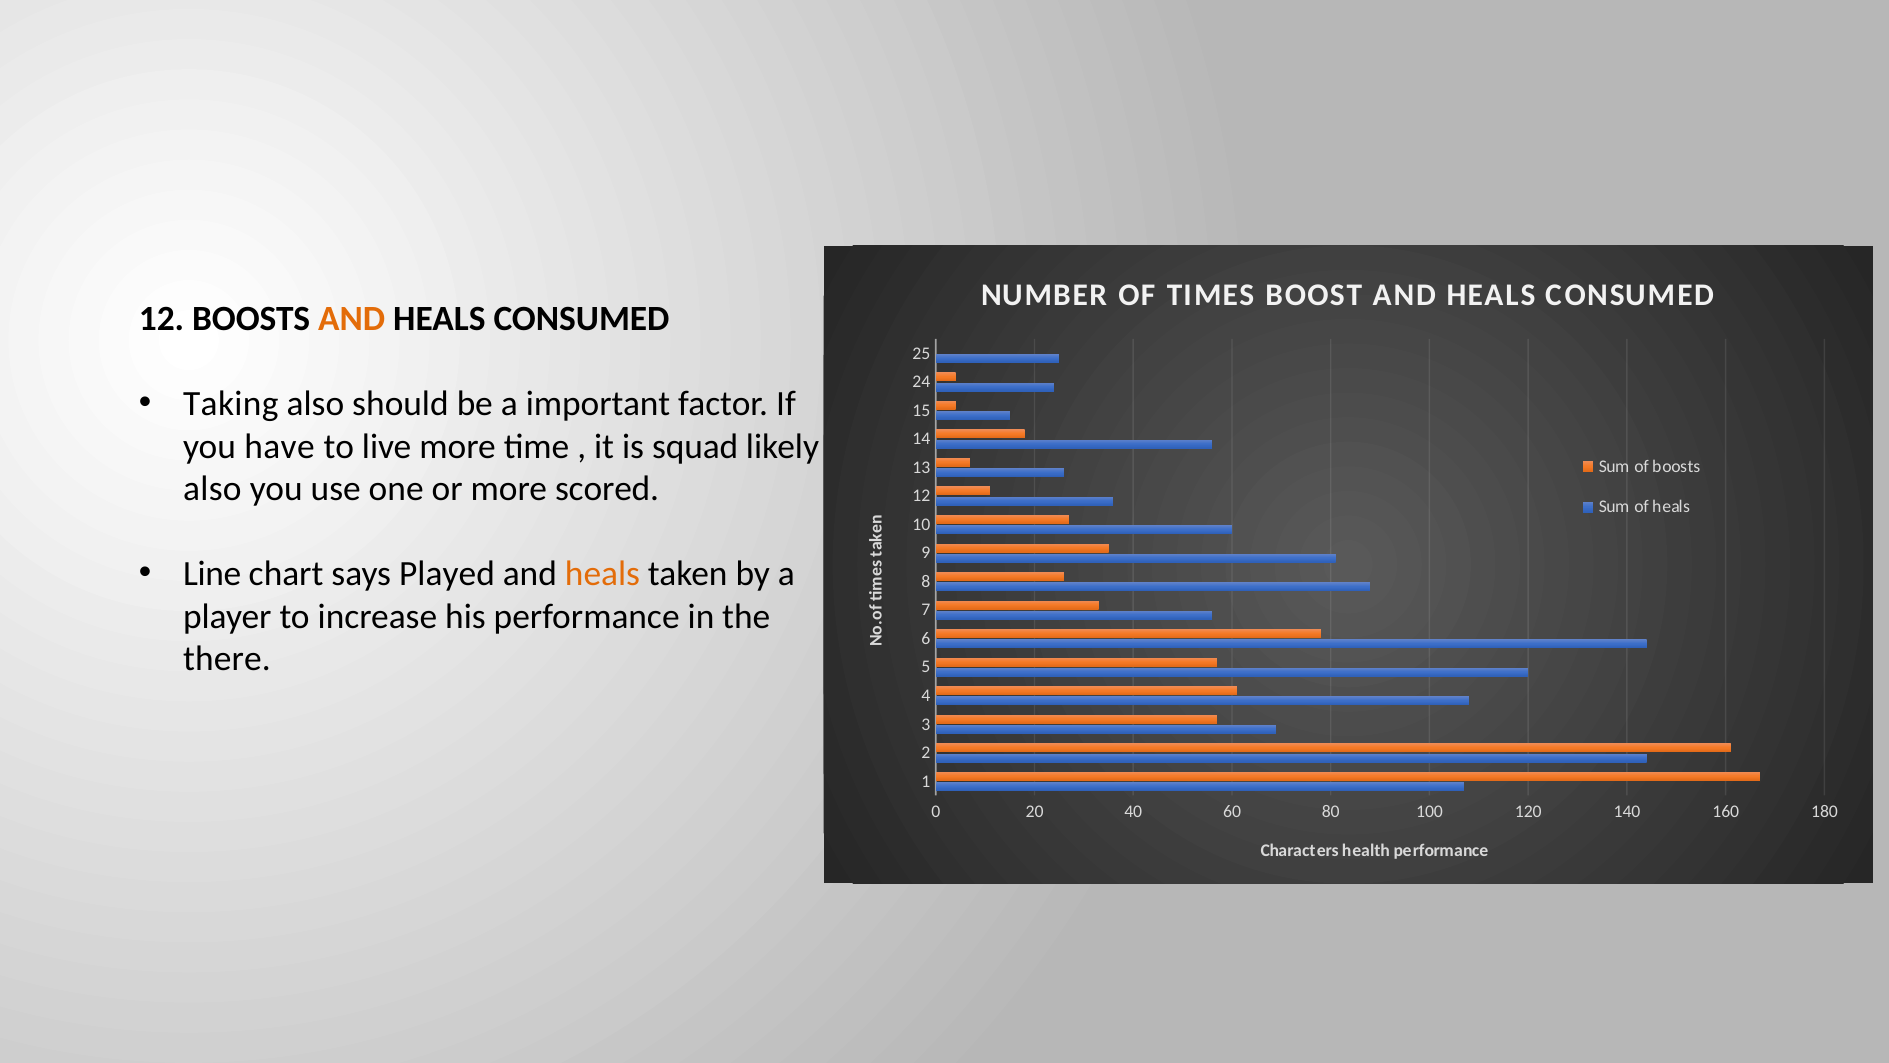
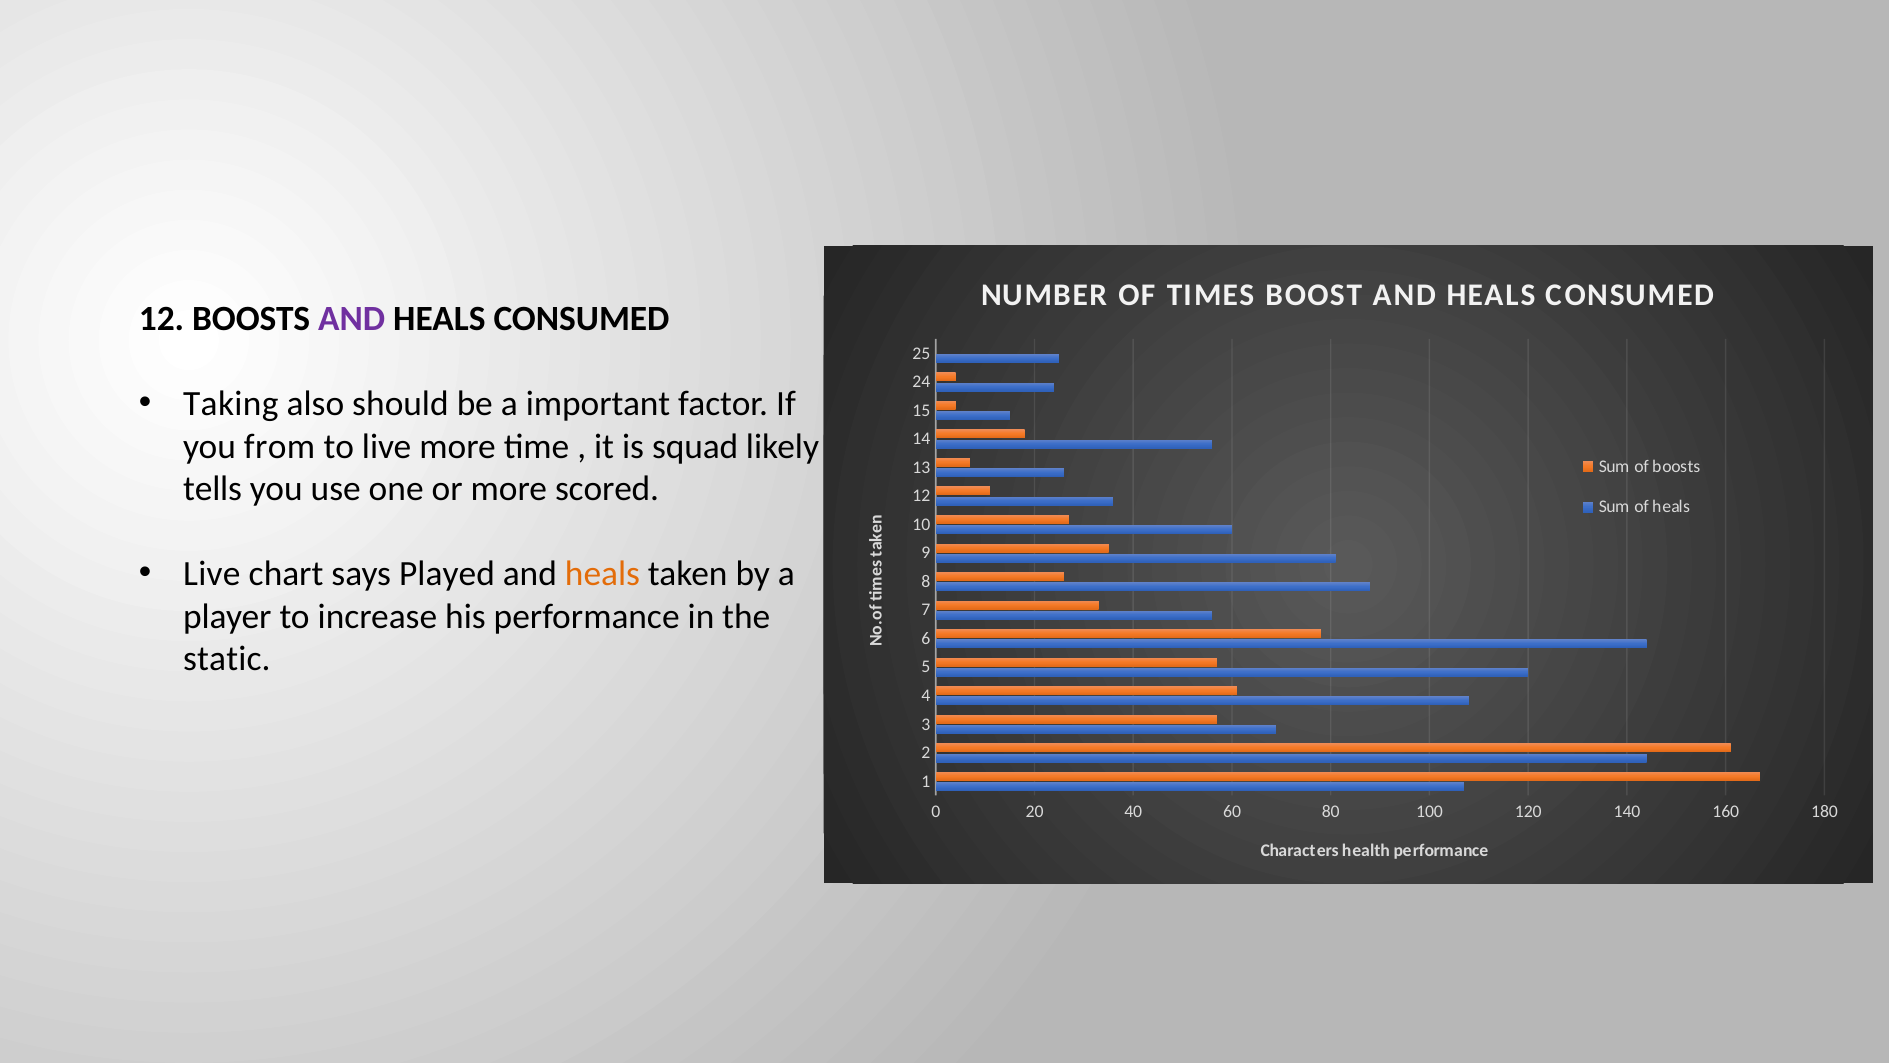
AND at (352, 319) colour: orange -> purple
have: have -> from
also at (212, 489): also -> tells
Line at (212, 574): Line -> Live
there: there -> static
